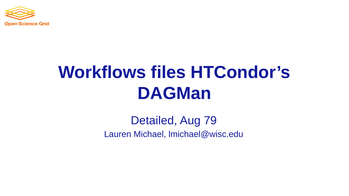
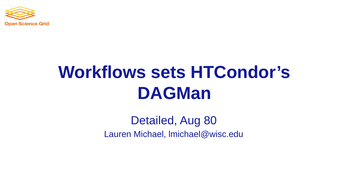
files: files -> sets
79: 79 -> 80
